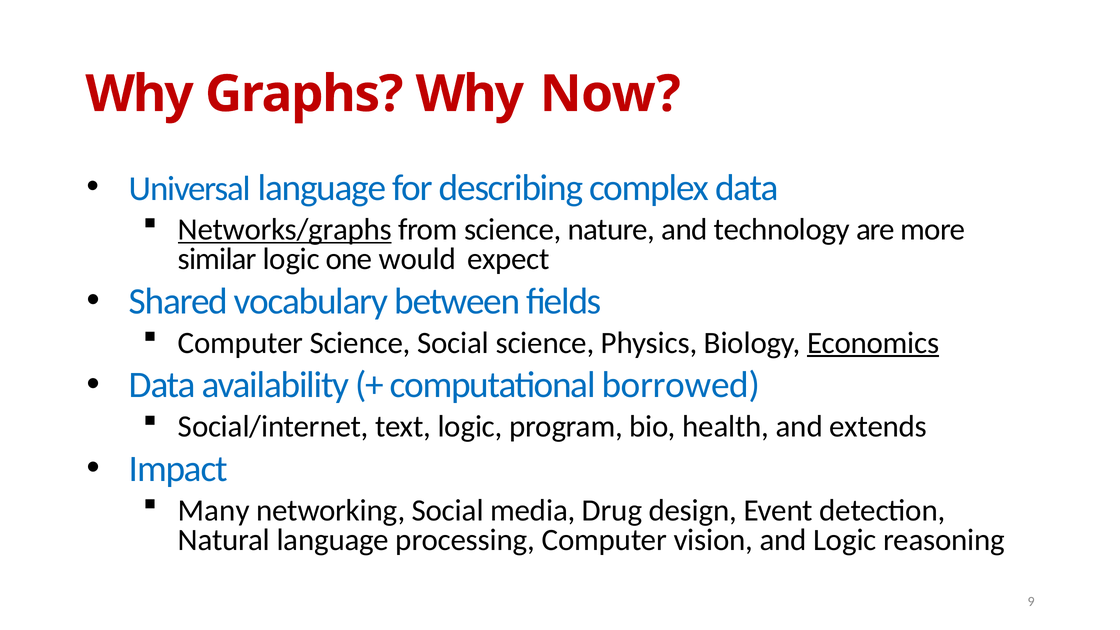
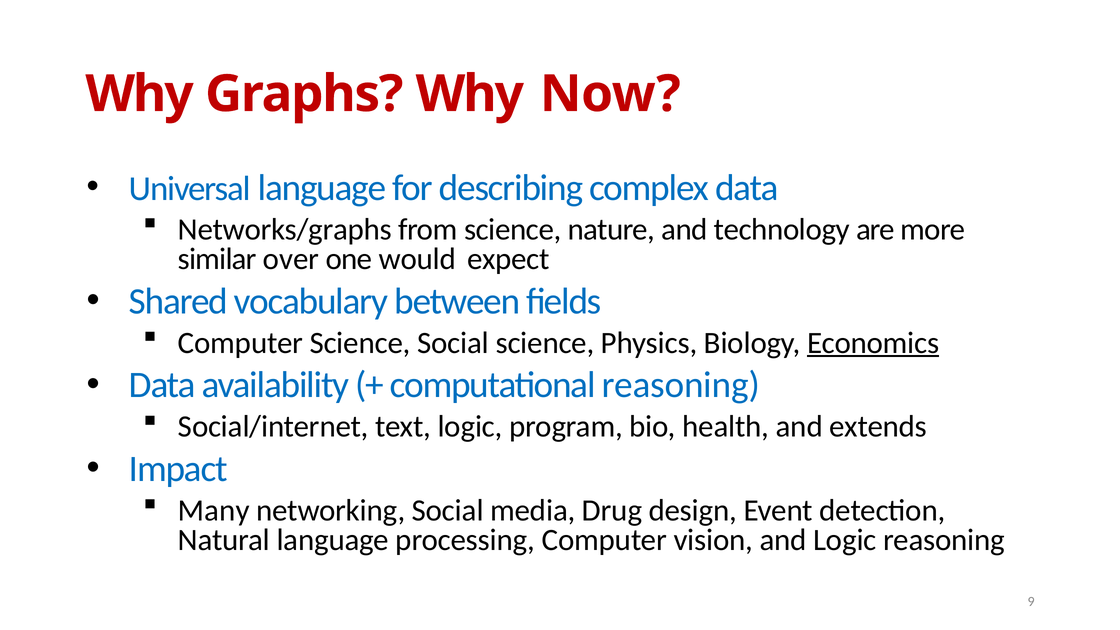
Networks/graphs underline: present -> none
similar logic: logic -> over
computational borrowed: borrowed -> reasoning
